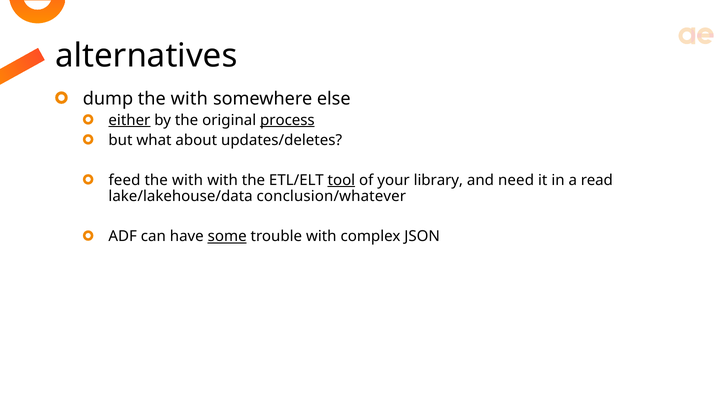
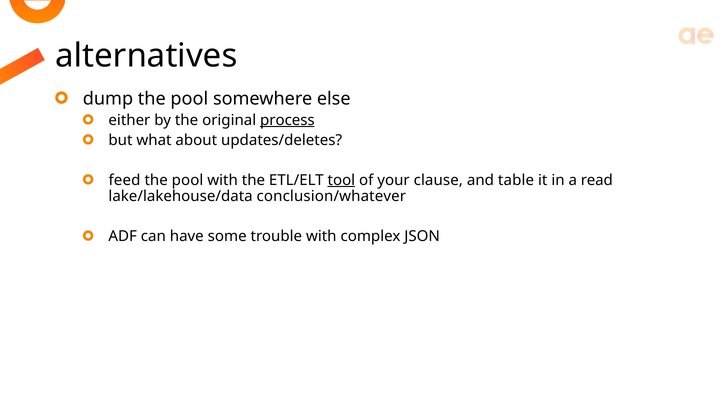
dump the with: with -> pool
either underline: present -> none
with at (188, 180): with -> pool
library: library -> clause
need: need -> table
some underline: present -> none
